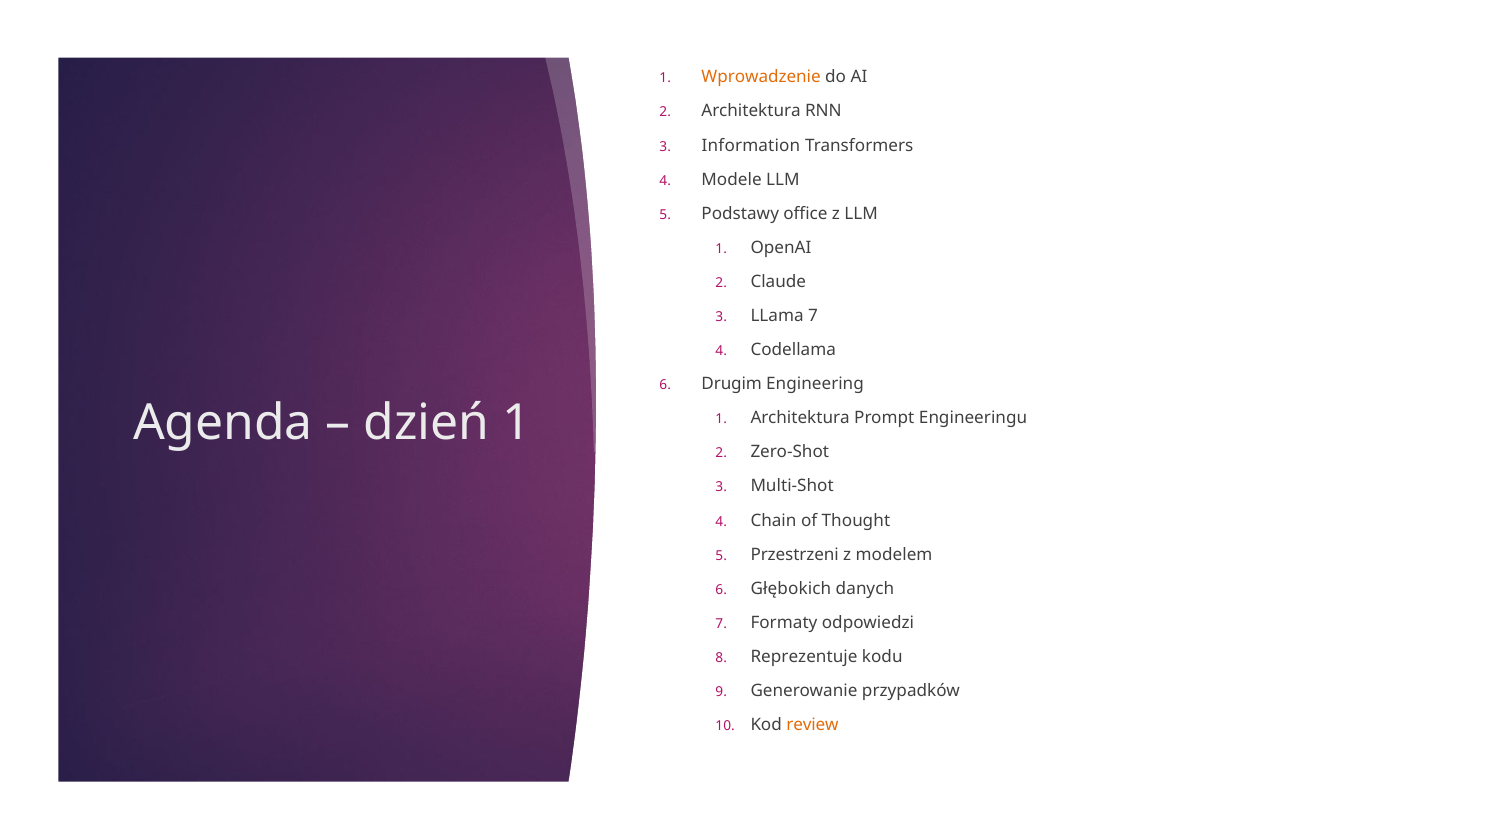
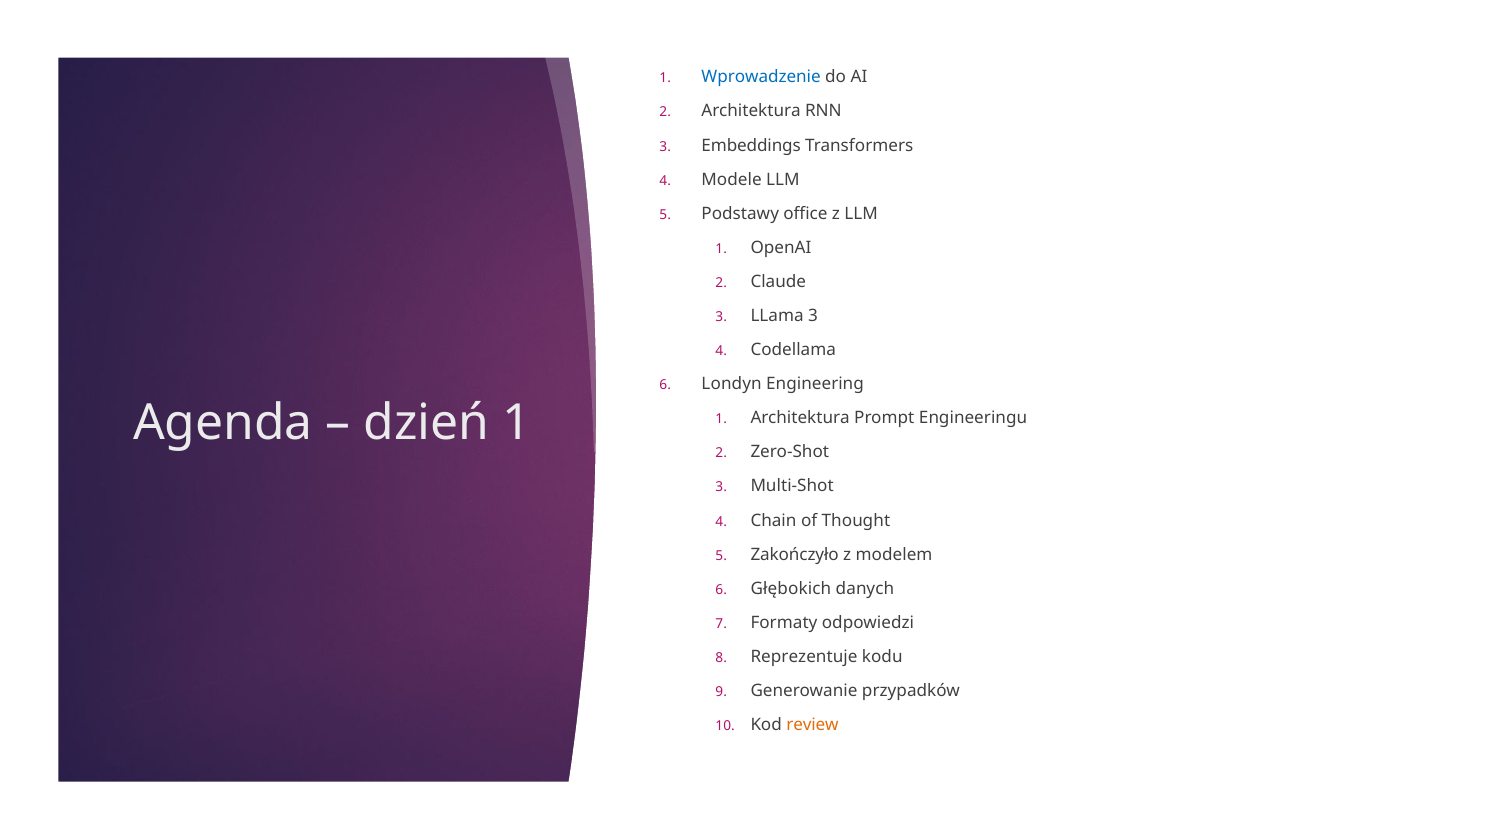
Wprowadzenie colour: orange -> blue
Information: Information -> Embeddings
LLama 7: 7 -> 3
Drugim: Drugim -> Londyn
Przestrzeni: Przestrzeni -> Zakończyło
